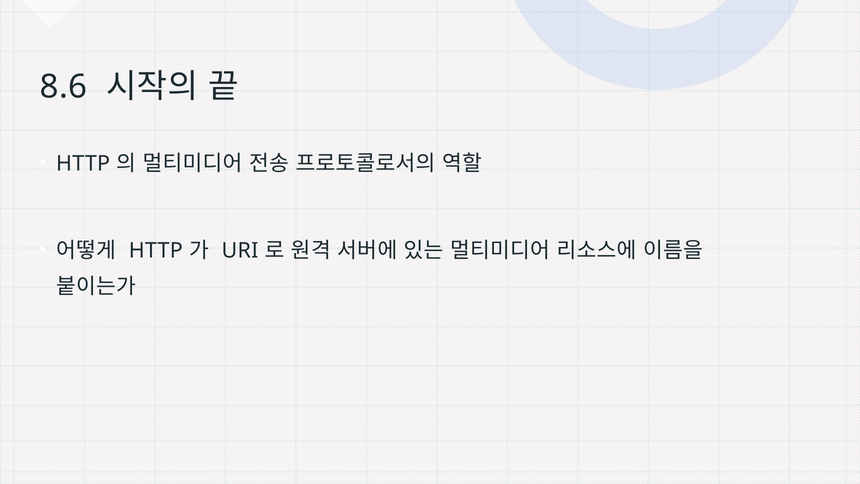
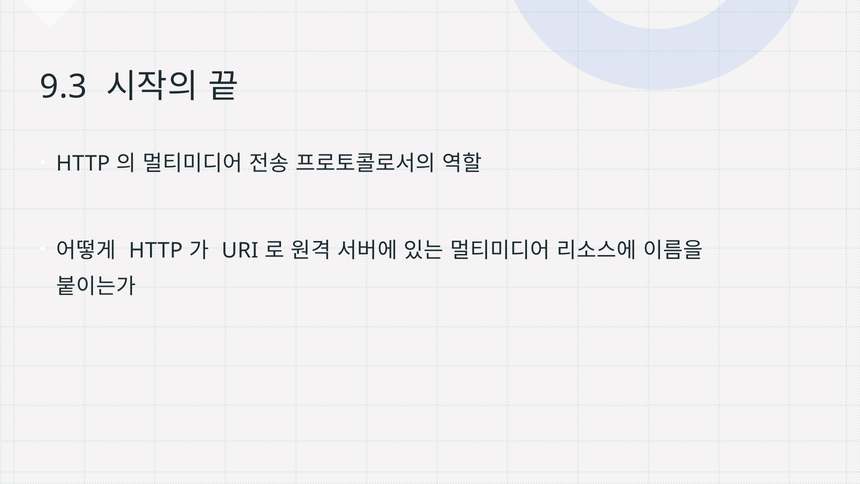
8.6: 8.6 -> 9.3
